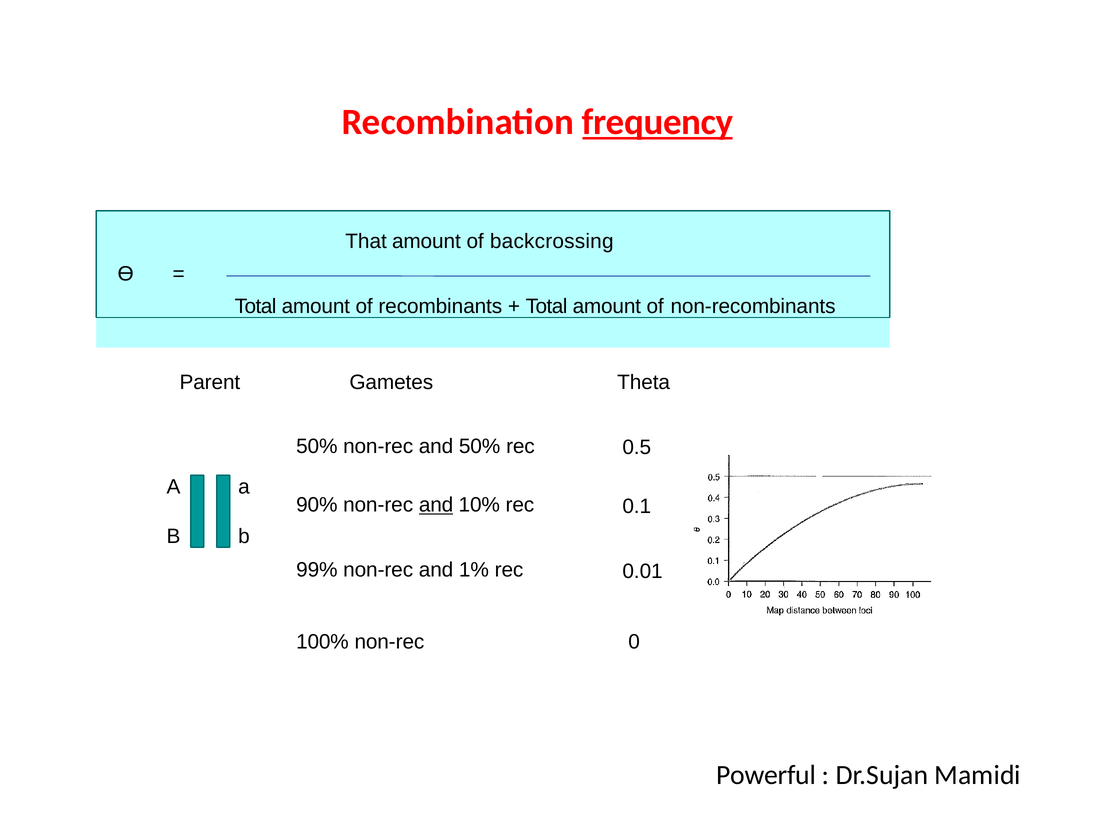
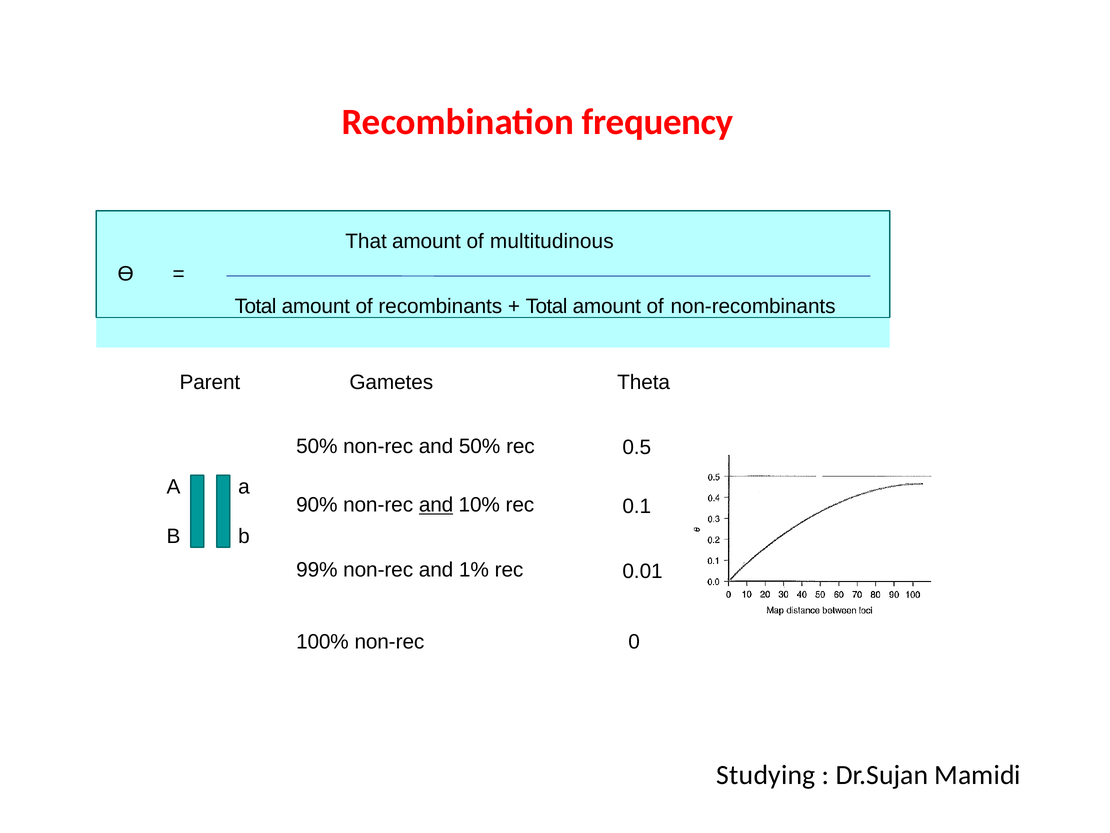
frequency underline: present -> none
backcrossing: backcrossing -> multitudinous
Powerful: Powerful -> Studying
